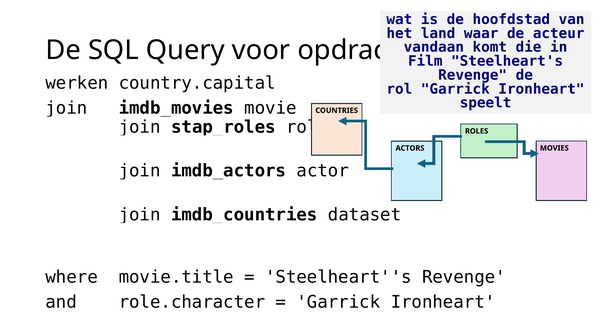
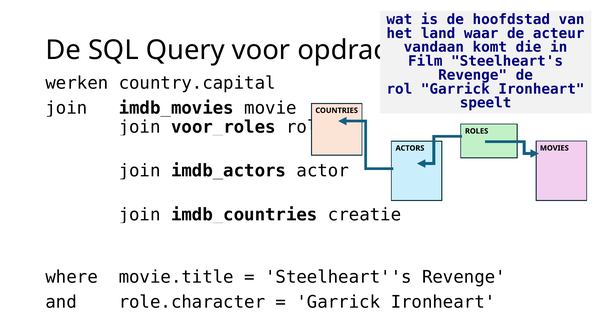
stap_roles: stap_roles -> voor_roles
dataset: dataset -> creatie
